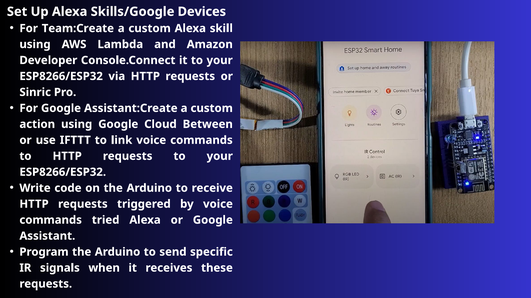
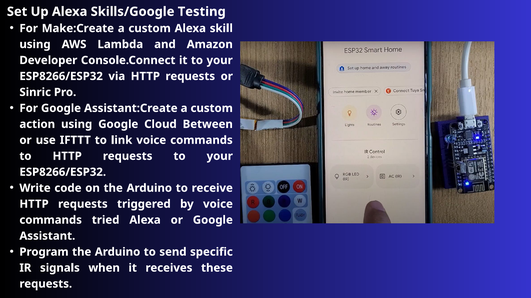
Devices: Devices -> Testing
Team:Create: Team:Create -> Make:Create
